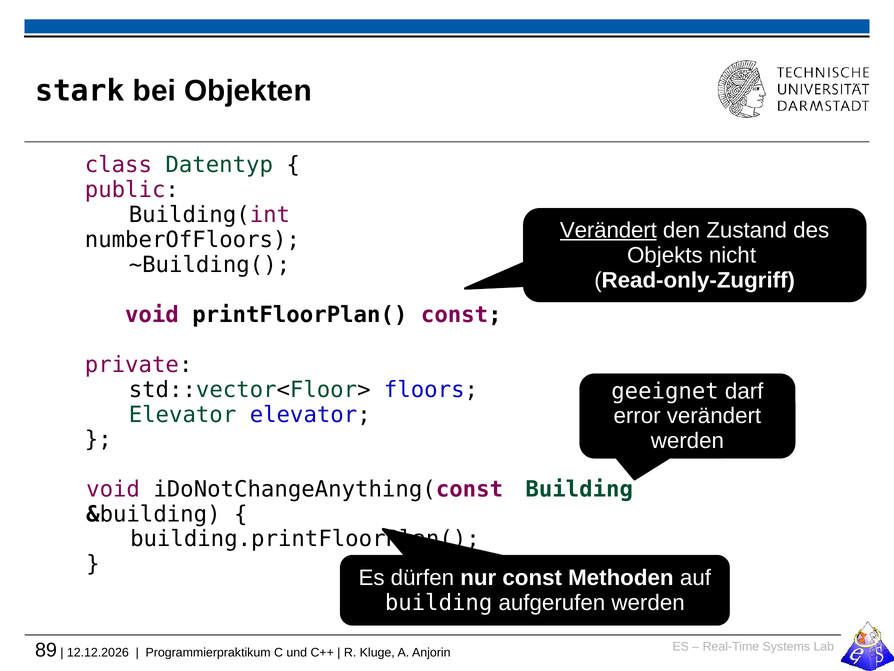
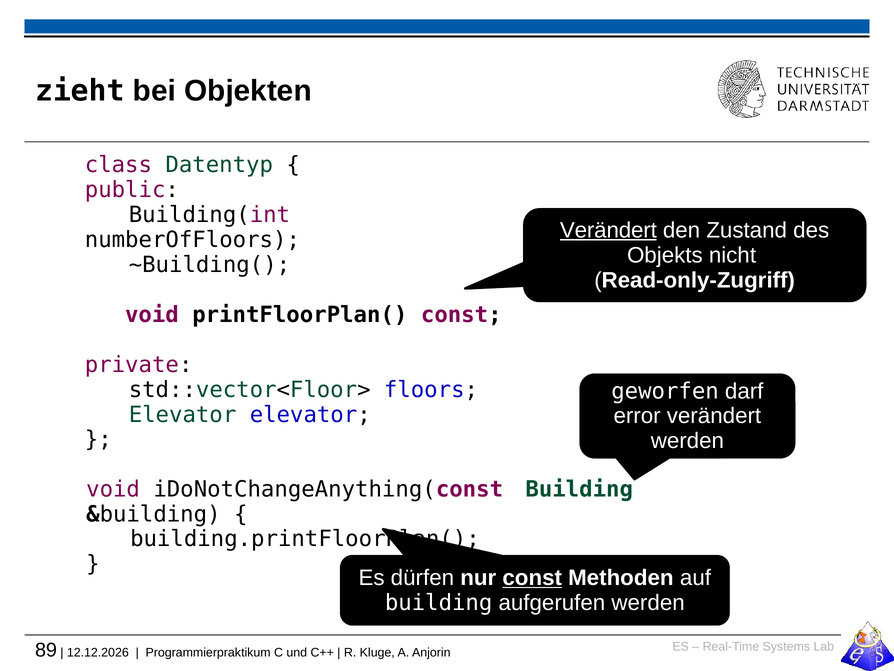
stark: stark -> zieht
geeignet: geeignet -> geworfen
const at (532, 577) underline: none -> present
